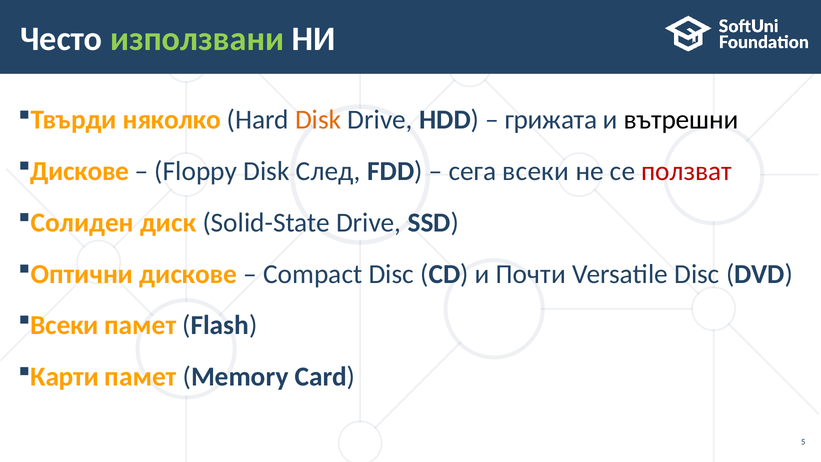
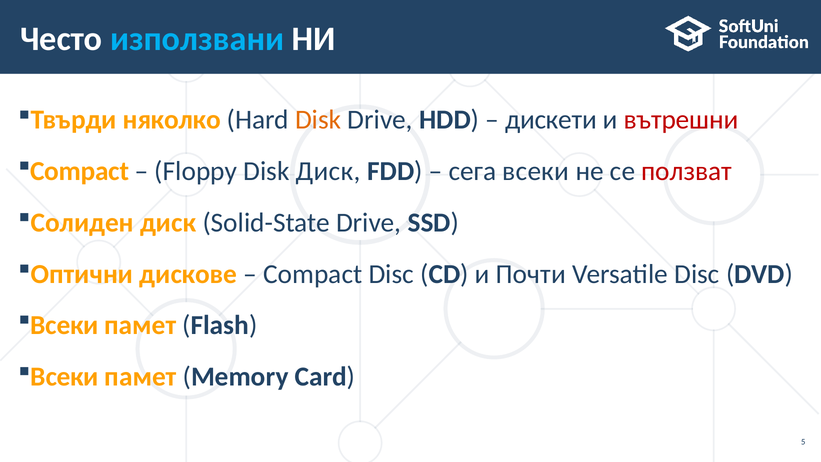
използвани colour: light green -> light blue
грижата: грижата -> дискети
вътрешни colour: black -> red
Дискове at (80, 171): Дискове -> Compact
Disk След: След -> Диск
Карти at (65, 377): Карти -> Всеки
